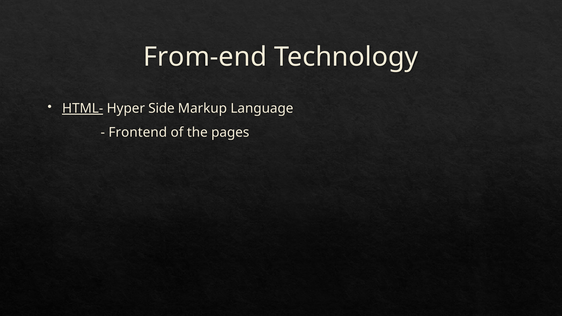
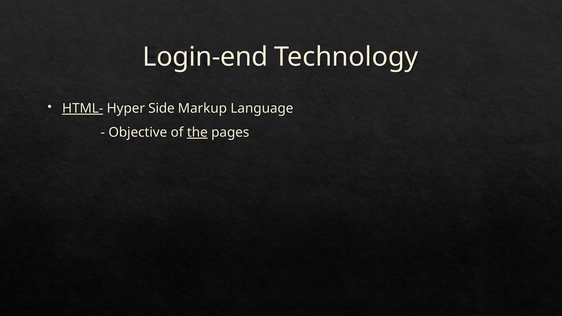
From-end: From-end -> Login-end
Frontend: Frontend -> Objective
the underline: none -> present
